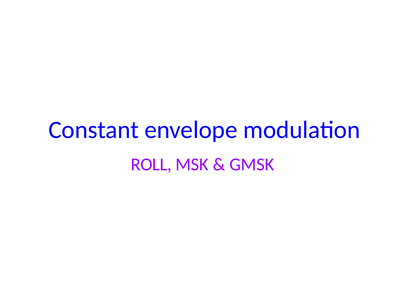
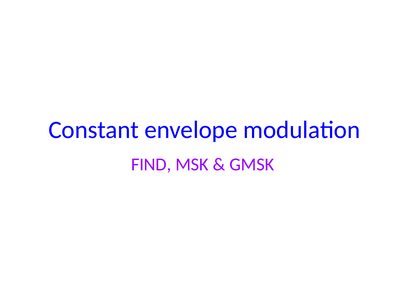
ROLL: ROLL -> FIND
